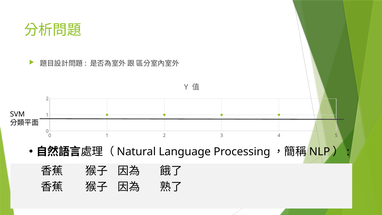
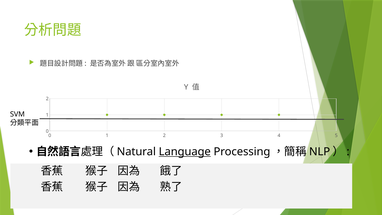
Language underline: none -> present
